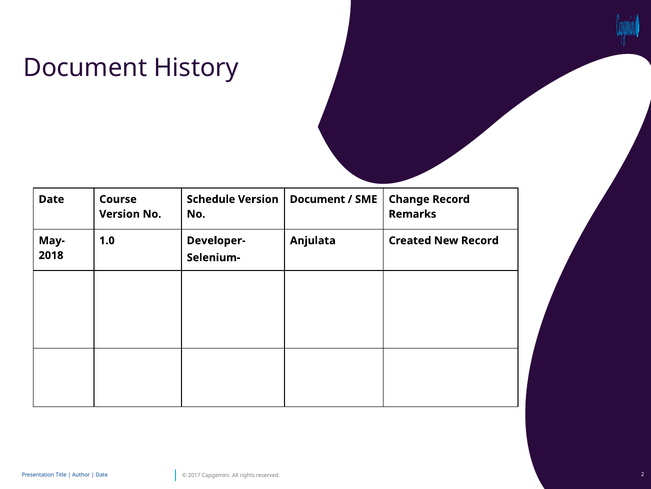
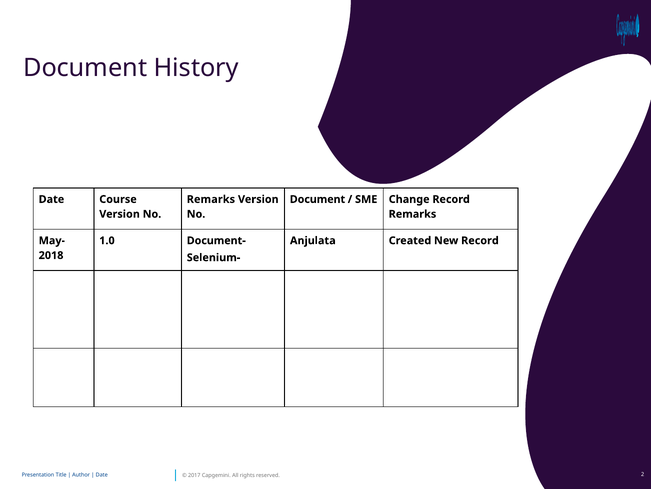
Schedule at (211, 199): Schedule -> Remarks
Developer-: Developer- -> Document-
